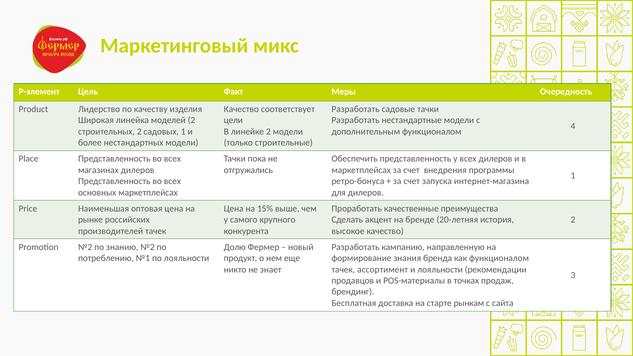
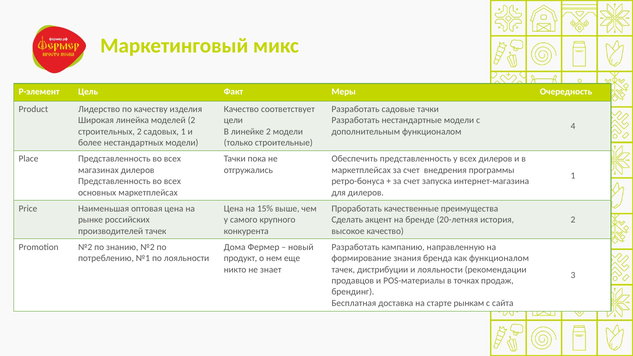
Долю: Долю -> Дома
ассортимент: ассортимент -> дистрибуции
